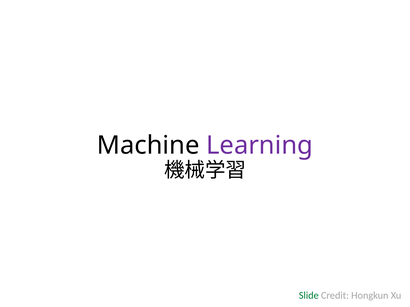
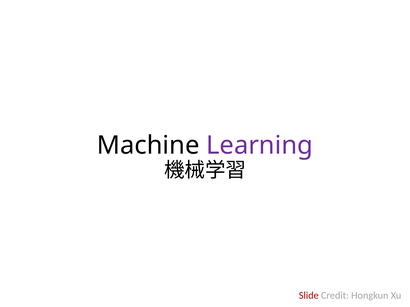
Slide colour: green -> red
